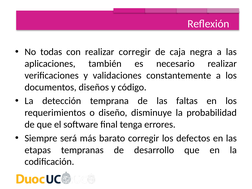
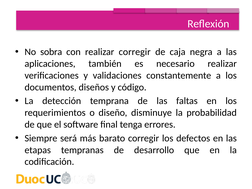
todas: todas -> sobra
